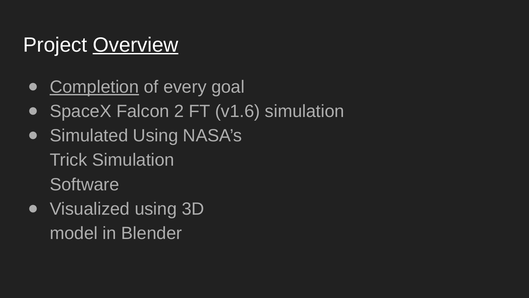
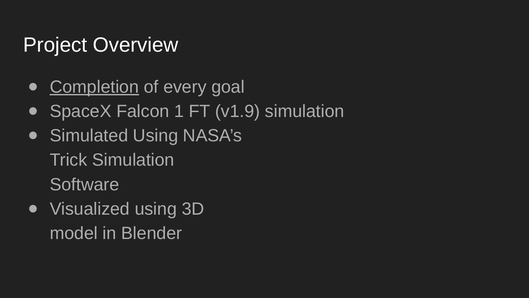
Overview underline: present -> none
2: 2 -> 1
v1.6: v1.6 -> v1.9
